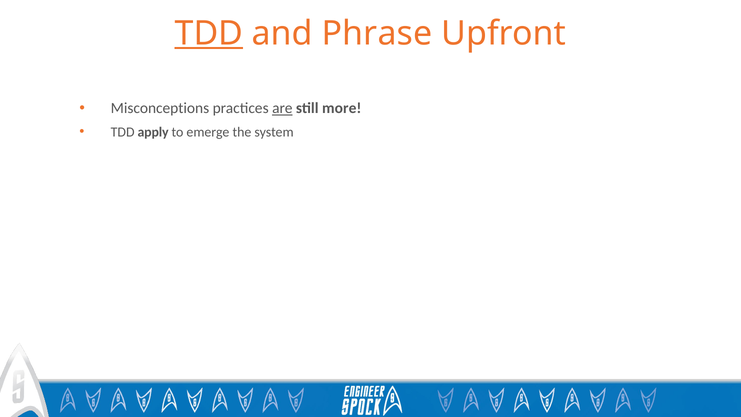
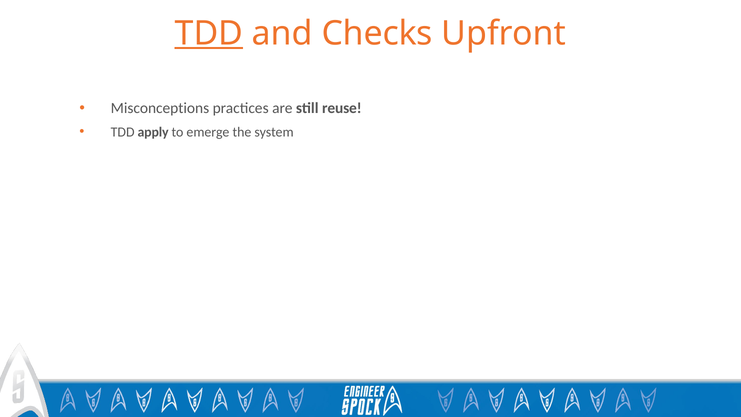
Phrase: Phrase -> Checks
are underline: present -> none
more: more -> reuse
